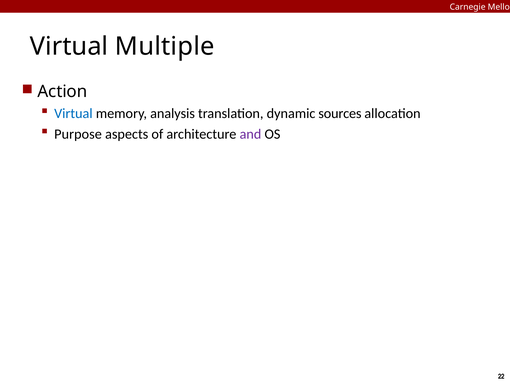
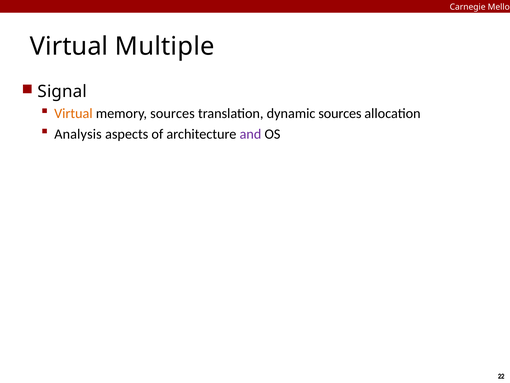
Action: Action -> Signal
Virtual at (73, 113) colour: blue -> orange
memory analysis: analysis -> sources
Purpose: Purpose -> Analysis
